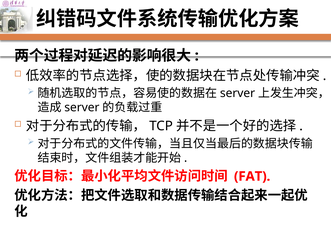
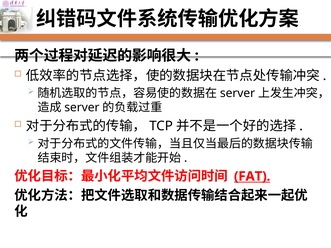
FAT underline: none -> present
